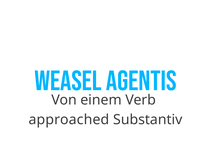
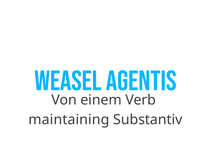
approached: approached -> maintaining
